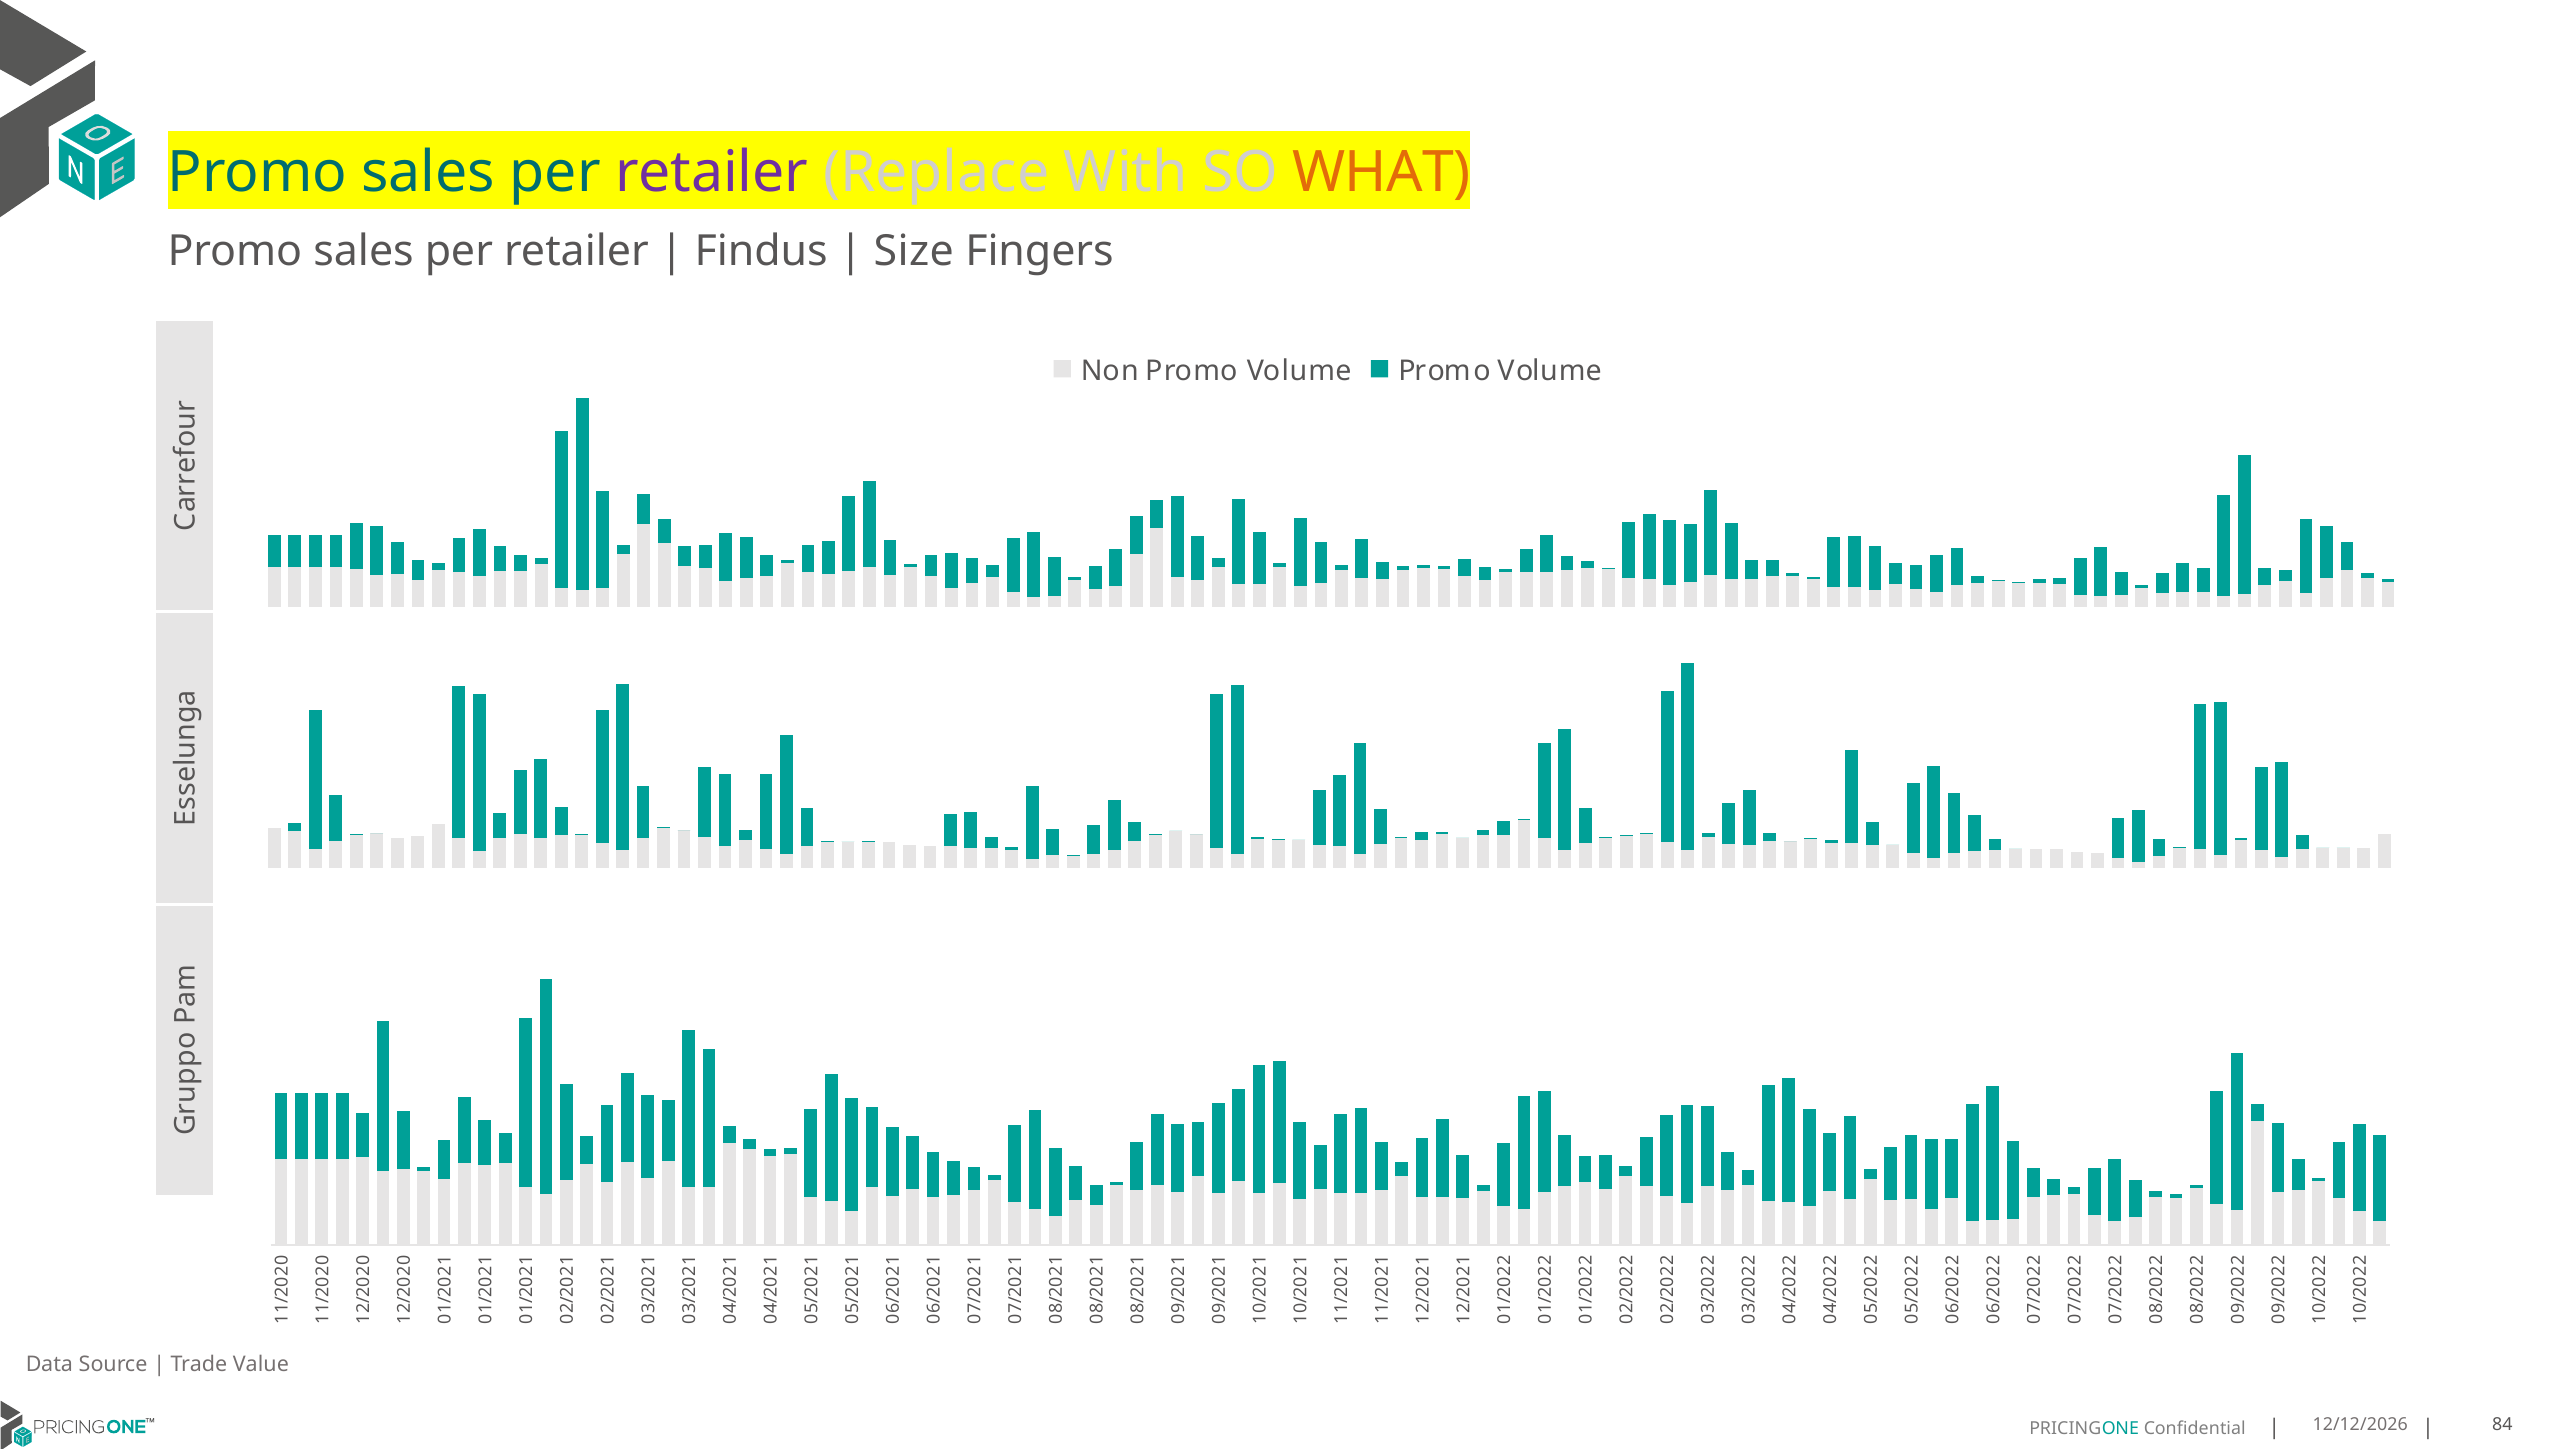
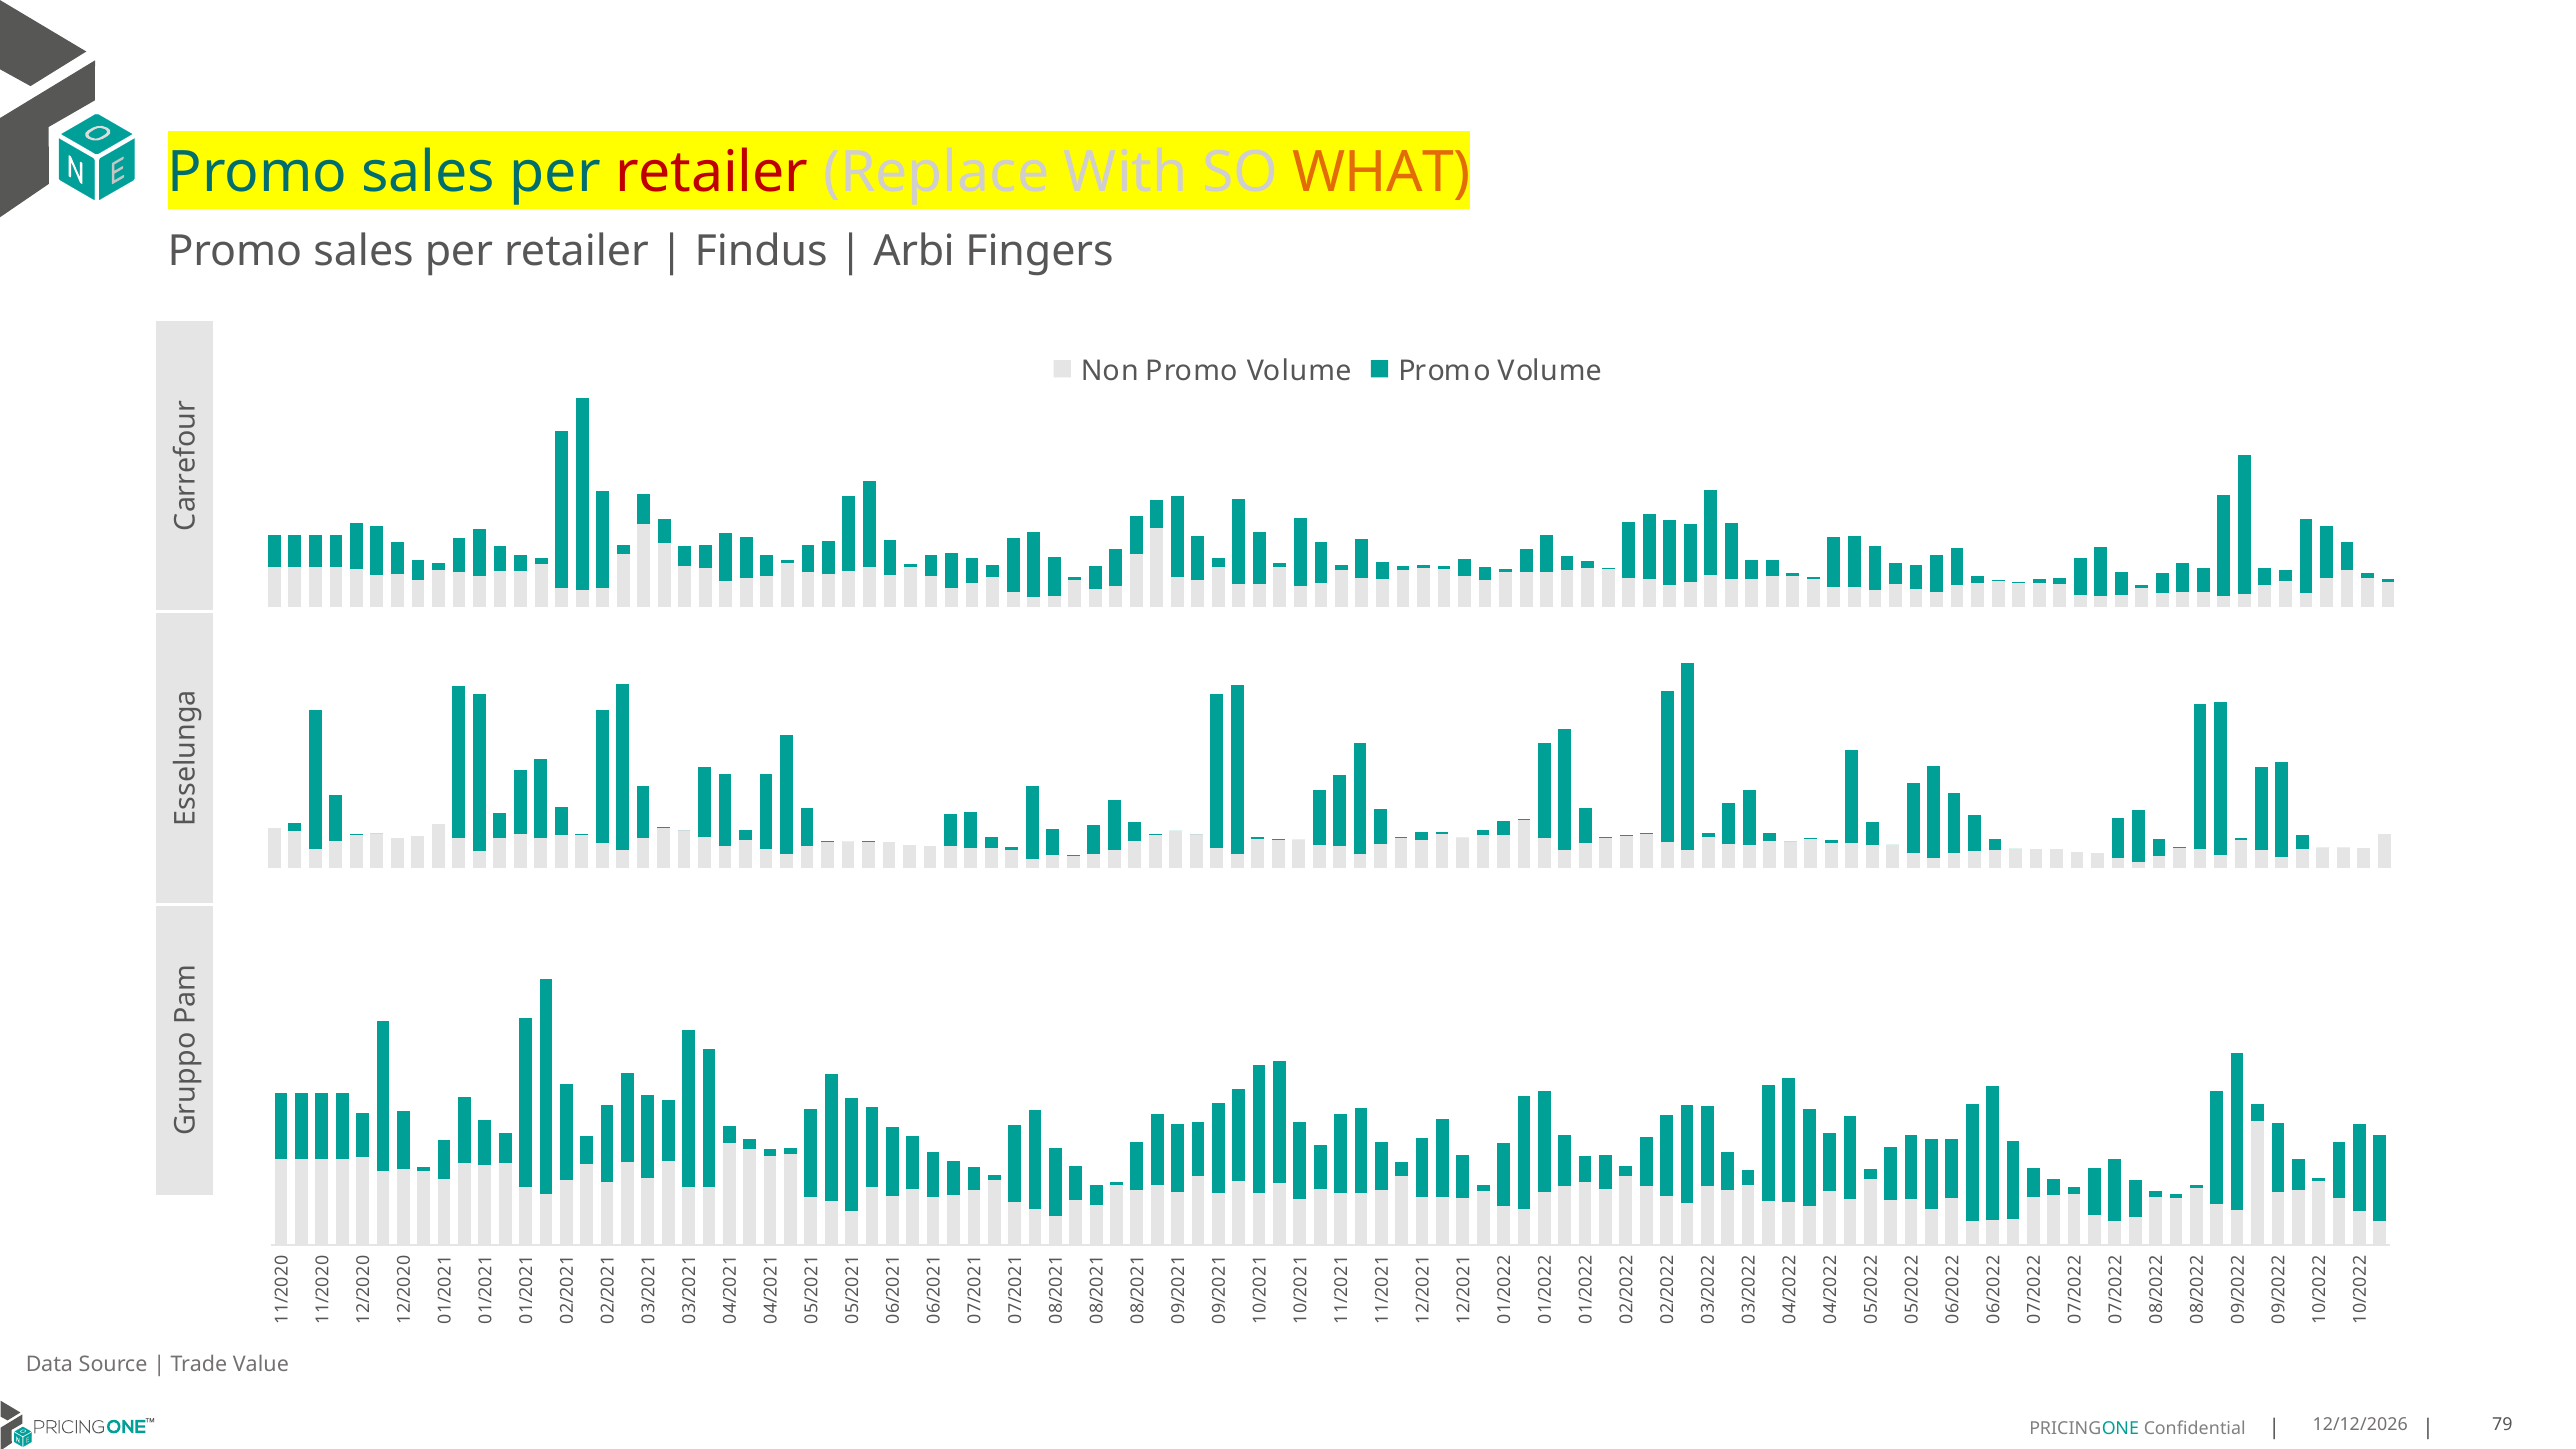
retailer at (712, 173) colour: purple -> red
Size: Size -> Arbi
84: 84 -> 79
